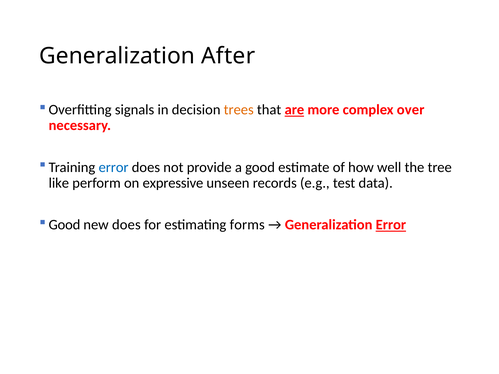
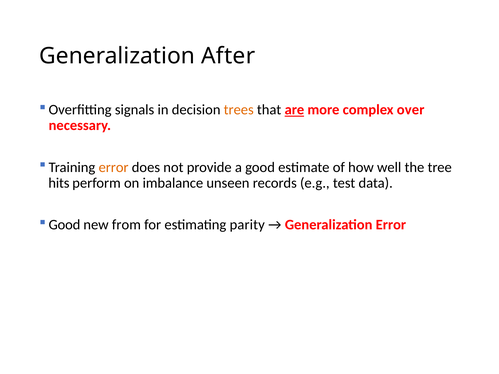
error at (114, 167) colour: blue -> orange
like: like -> hits
expressive: expressive -> imbalance
new does: does -> from
forms: forms -> parity
Error at (391, 225) underline: present -> none
